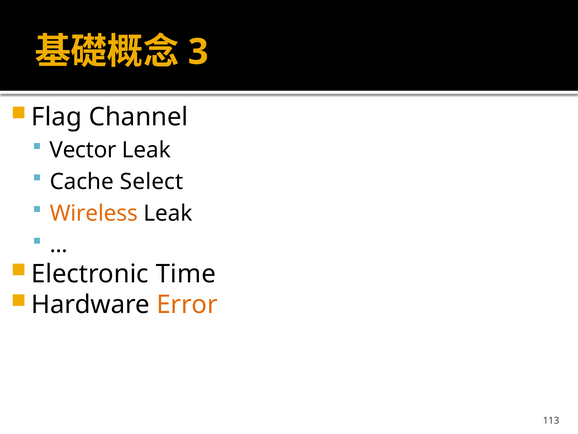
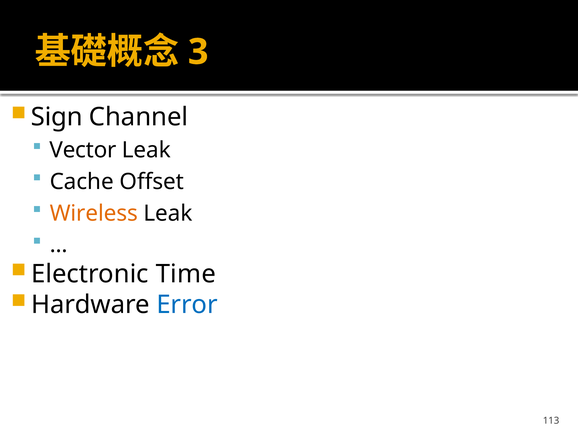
Flag: Flag -> Sign
Select: Select -> Offset
Error colour: orange -> blue
